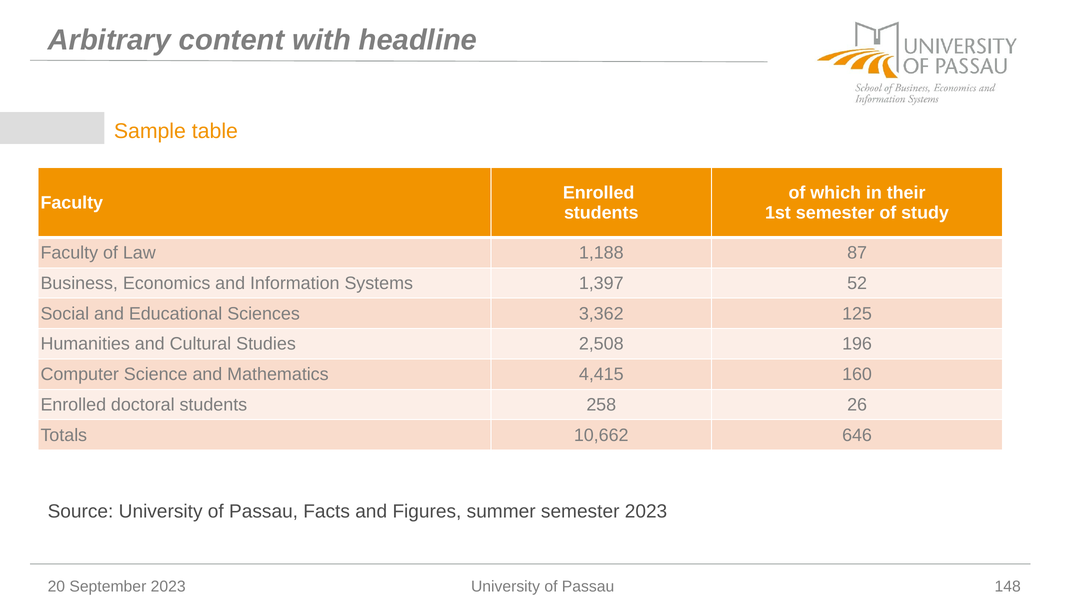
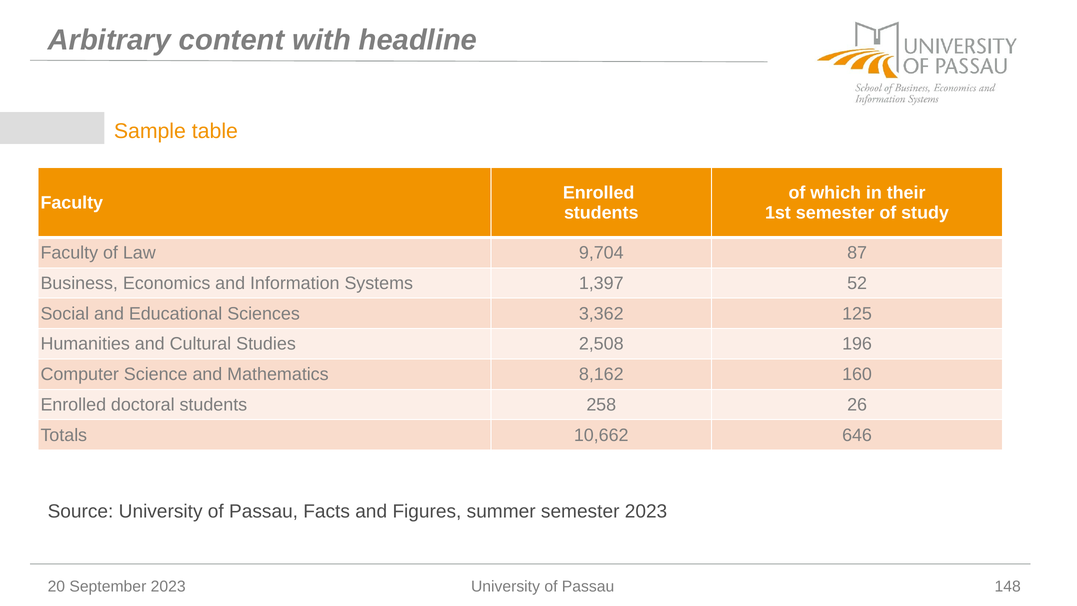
1,188: 1,188 -> 9,704
4,415: 4,415 -> 8,162
